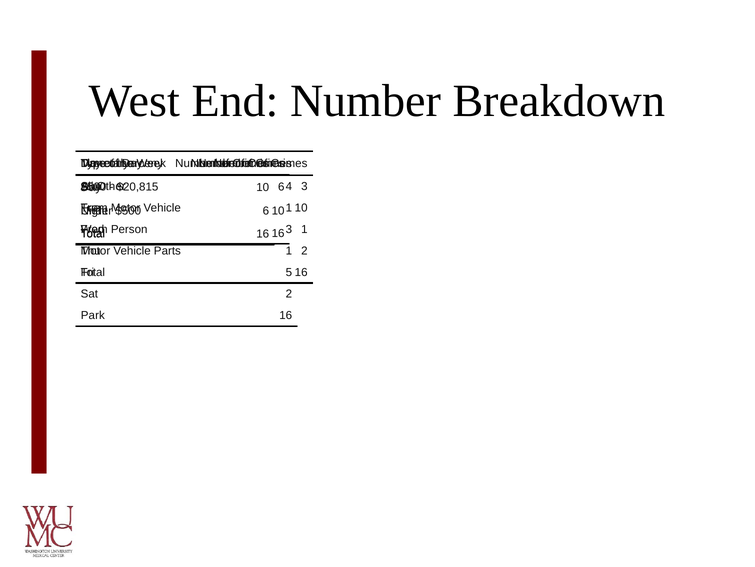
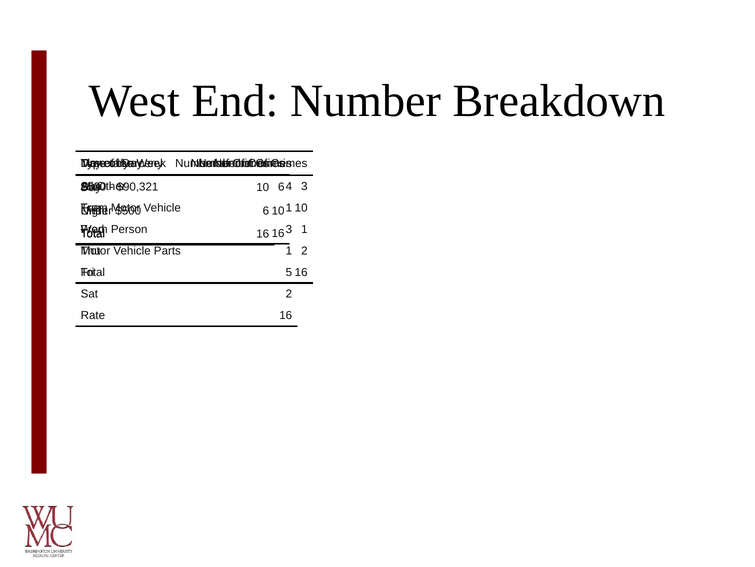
$20,815: $20,815 -> $90,321
Park: Park -> Rate
